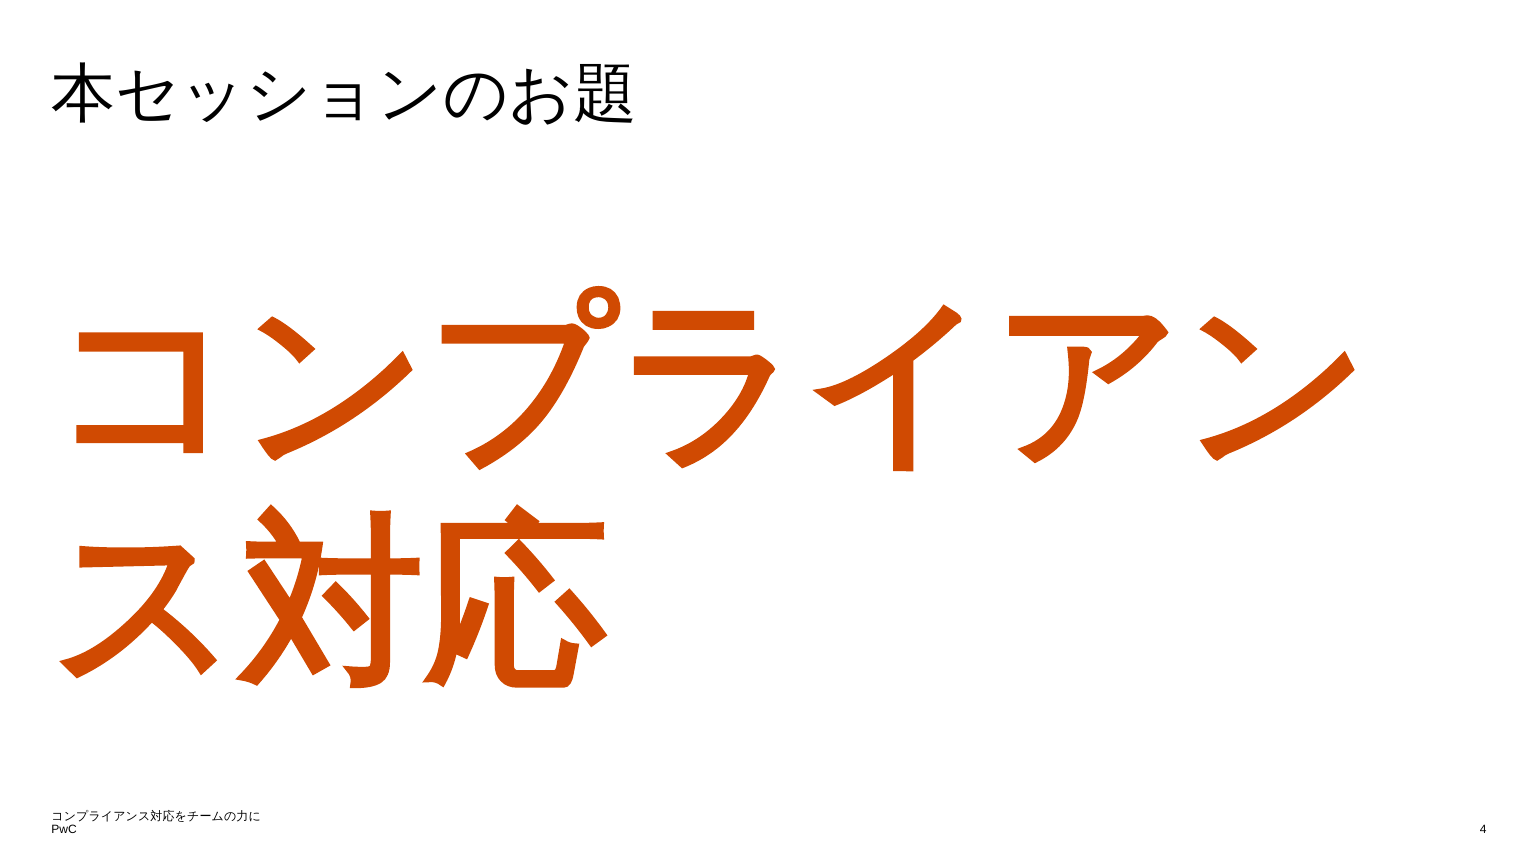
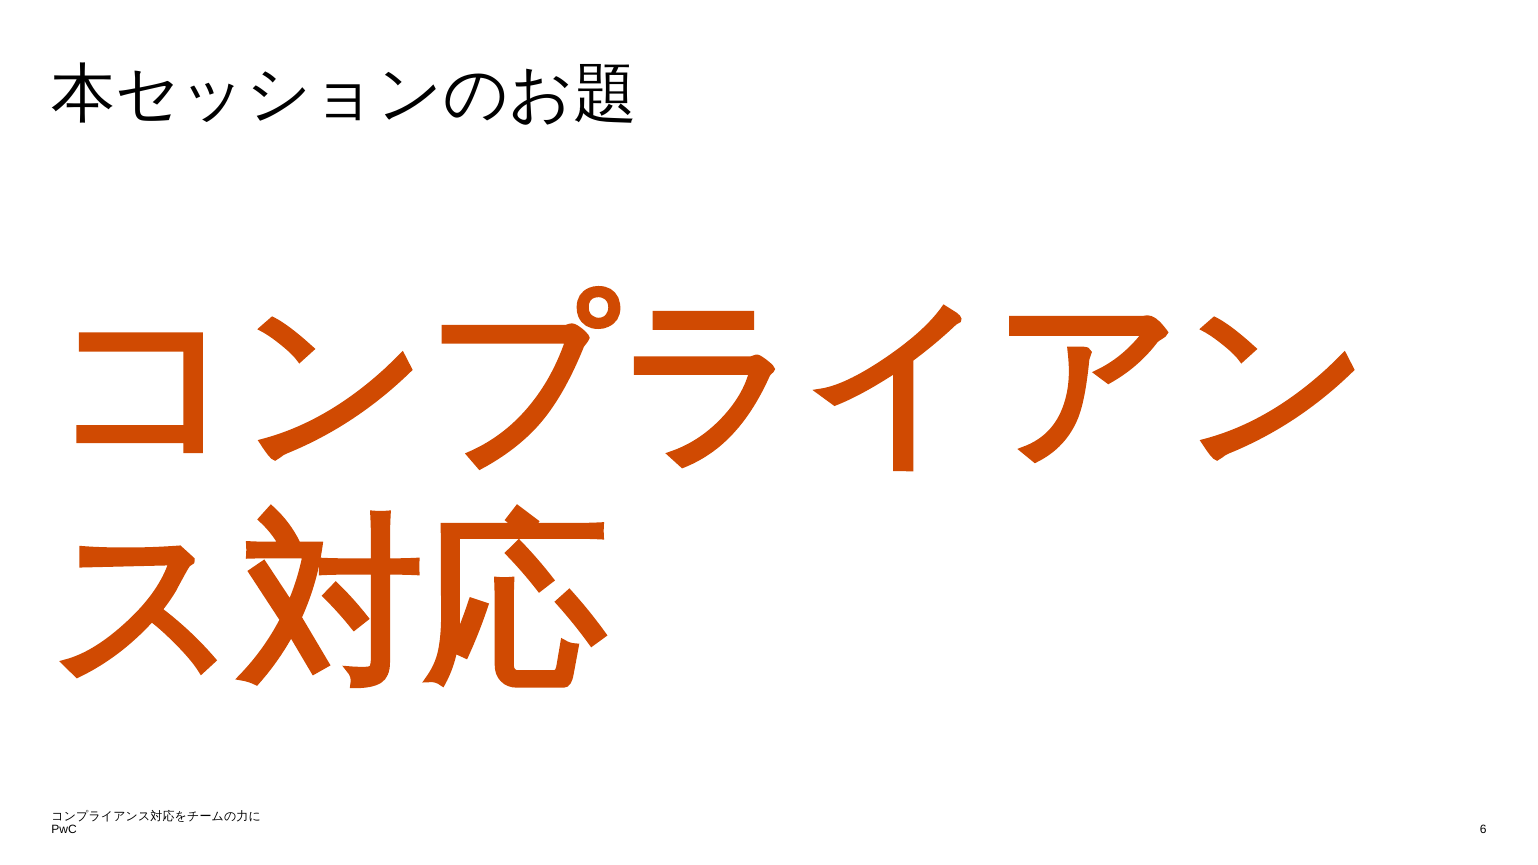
4: 4 -> 6
